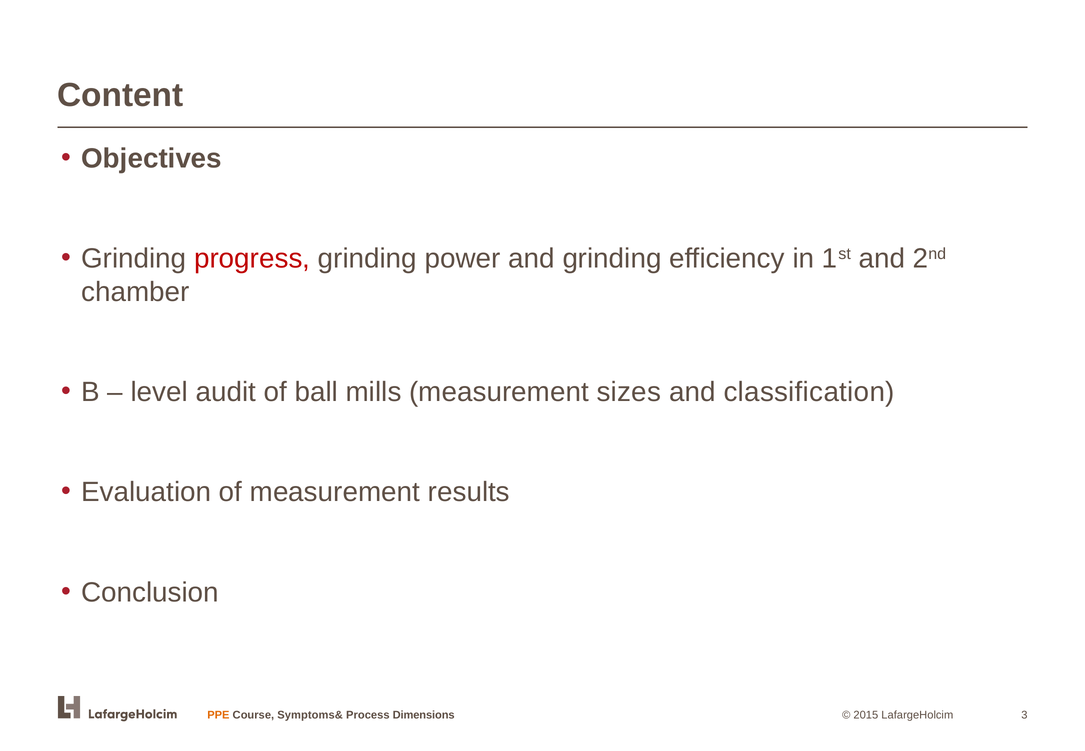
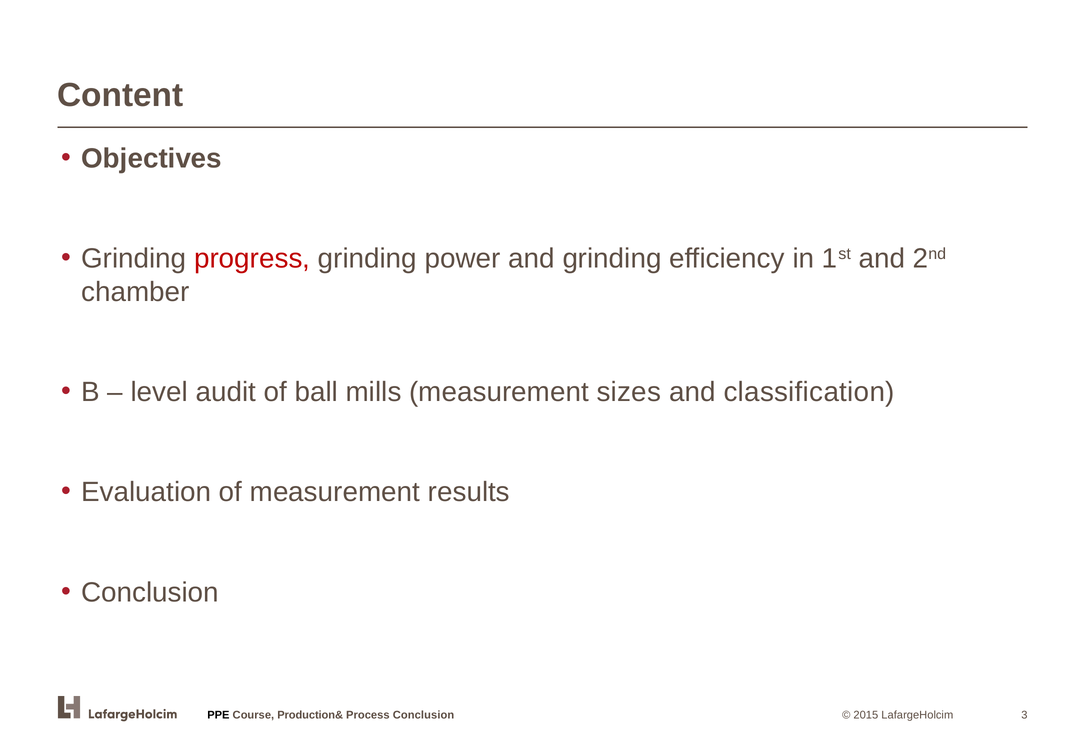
PPE colour: orange -> black
Symptoms&: Symptoms& -> Production&
Process Dimensions: Dimensions -> Conclusion
